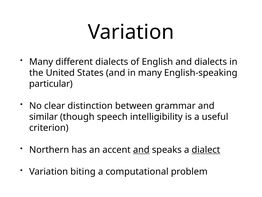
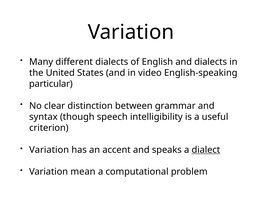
in many: many -> video
similar: similar -> syntax
Northern at (49, 149): Northern -> Variation
and at (141, 149) underline: present -> none
biting: biting -> mean
